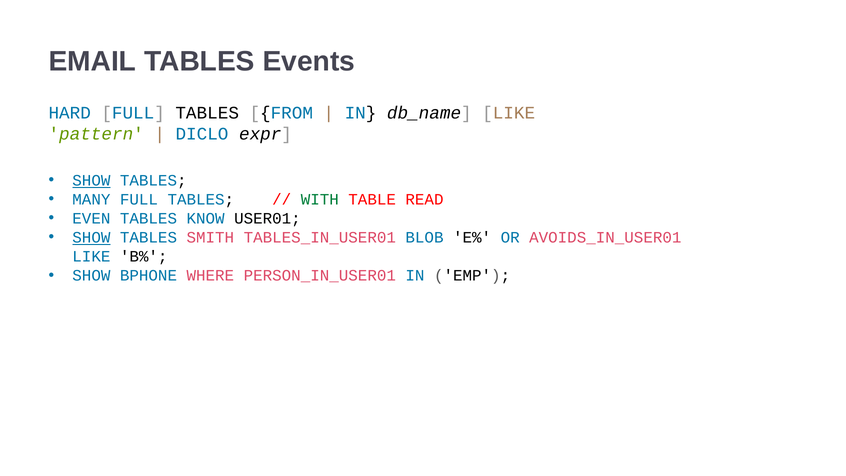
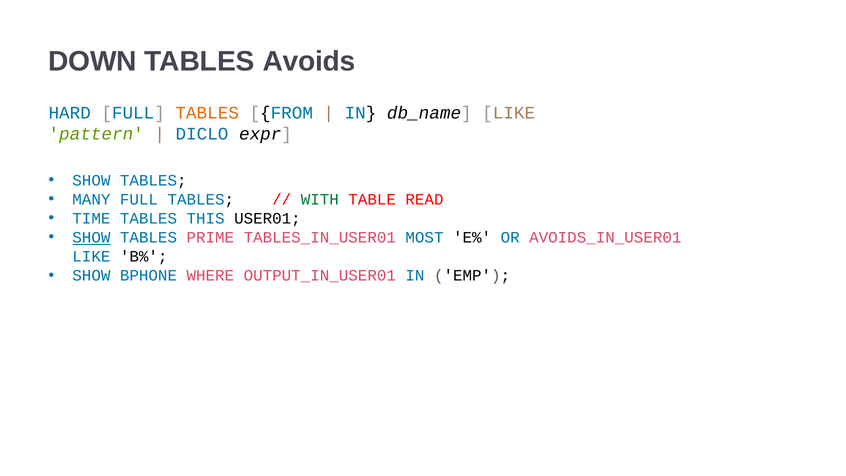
EMAIL: EMAIL -> DOWN
Events: Events -> Avoids
TABLES at (207, 113) colour: black -> orange
SHOW at (91, 180) underline: present -> none
EVEN: EVEN -> TIME
KNOW: KNOW -> THIS
SMITH: SMITH -> PRIME
BLOB: BLOB -> MOST
PERSON_IN_USER01: PERSON_IN_USER01 -> OUTPUT_IN_USER01
